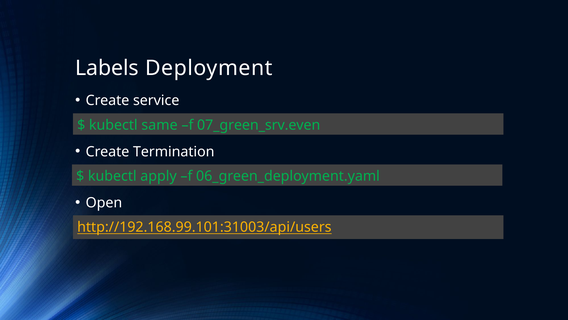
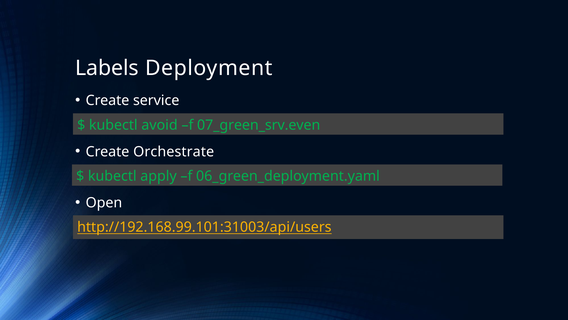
same: same -> avoid
Termination: Termination -> Orchestrate
